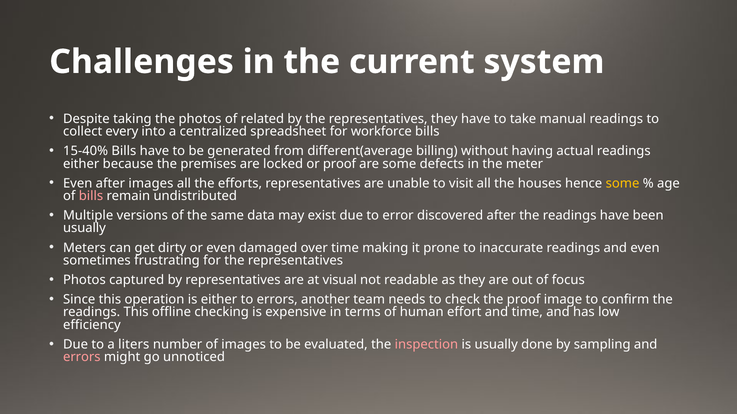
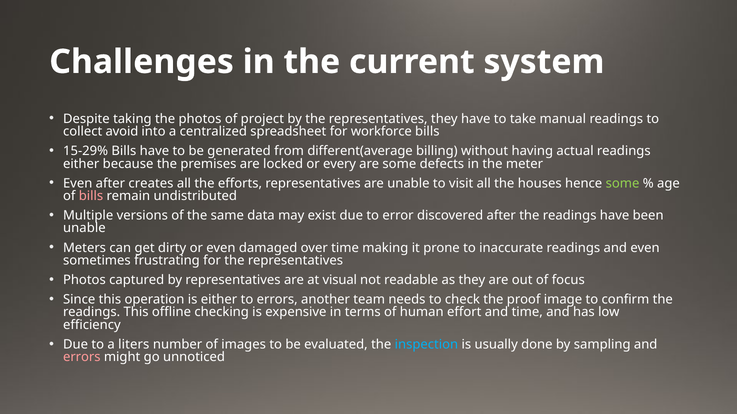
related: related -> project
every: every -> avoid
15-40%: 15-40% -> 15-29%
or proof: proof -> every
after images: images -> creates
some at (623, 184) colour: yellow -> light green
usually at (84, 228): usually -> unable
inspection colour: pink -> light blue
